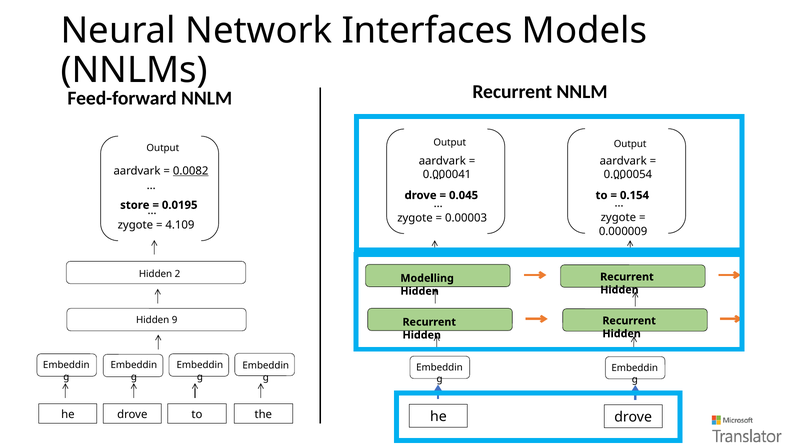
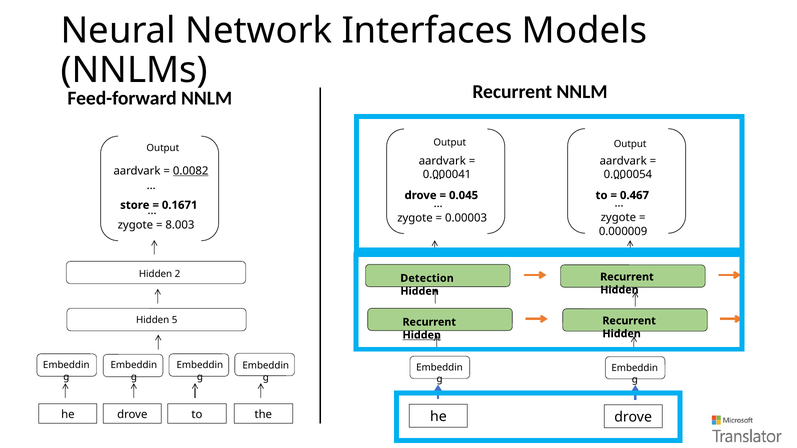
0.154: 0.154 -> 0.467
0.0195: 0.0195 -> 0.1671
4.109: 4.109 -> 8.003
Modelling: Modelling -> Detection
9: 9 -> 5
Hidden at (422, 335) underline: none -> present
